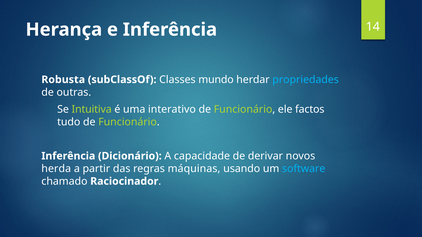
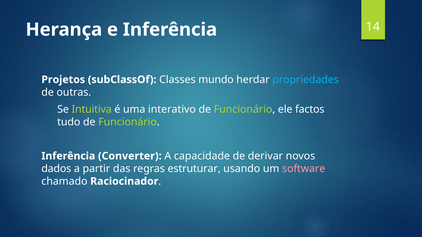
Robusta: Robusta -> Projetos
Dicionário: Dicionário -> Converter
herda: herda -> dados
máquinas: máquinas -> estruturar
software colour: light blue -> pink
